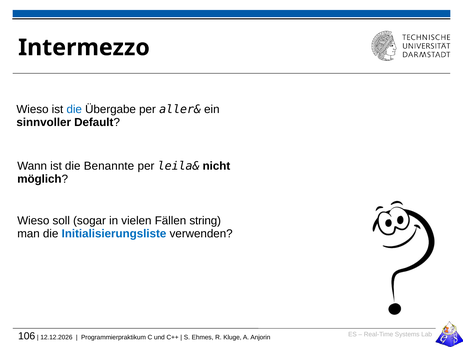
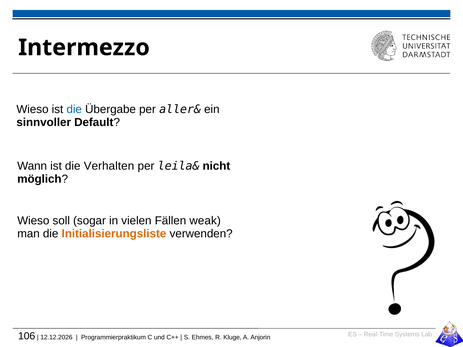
Benannte: Benannte -> Verhalten
string: string -> weak
Initialisierungsliste colour: blue -> orange
